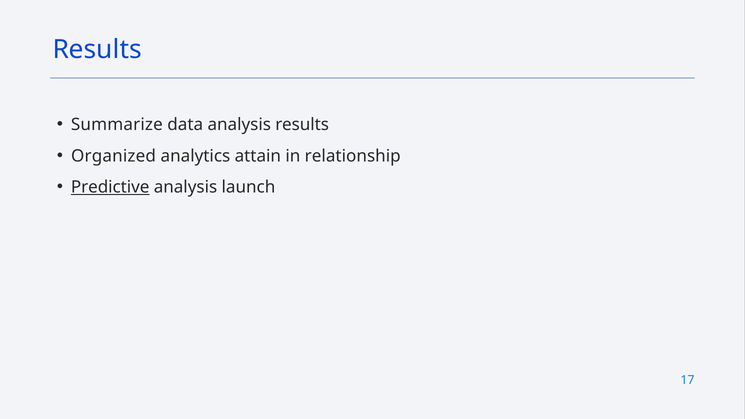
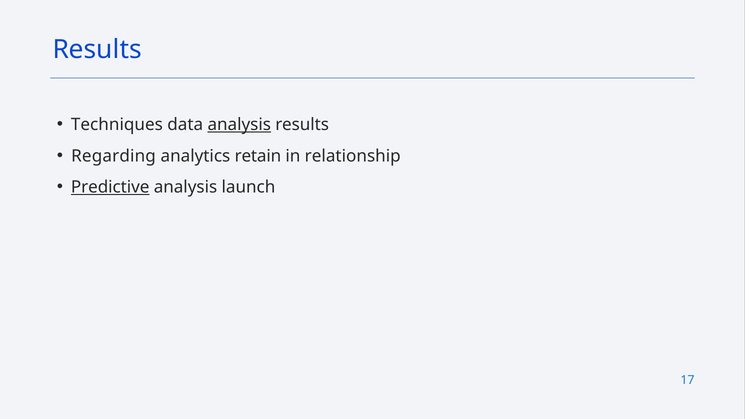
Summarize: Summarize -> Techniques
analysis at (239, 125) underline: none -> present
Organized: Organized -> Regarding
attain: attain -> retain
